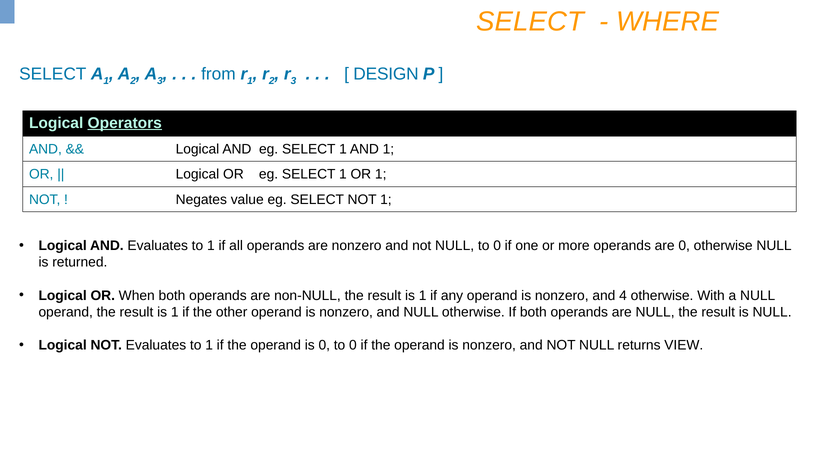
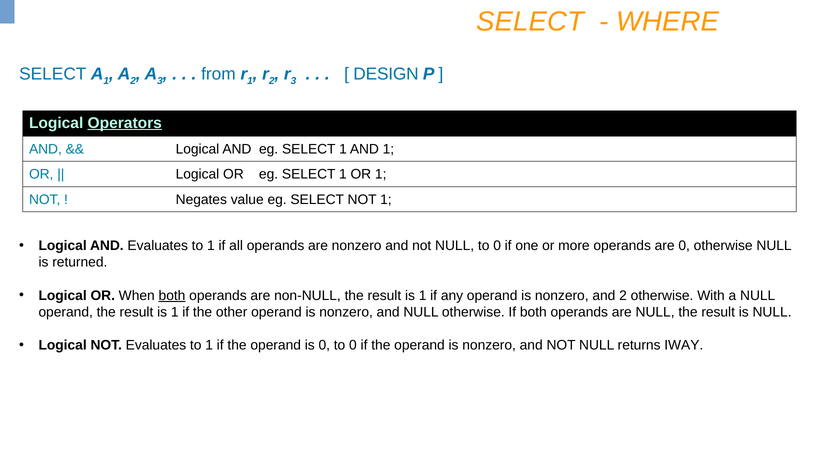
both at (172, 295) underline: none -> present
and 4: 4 -> 2
VIEW: VIEW -> IWAY
